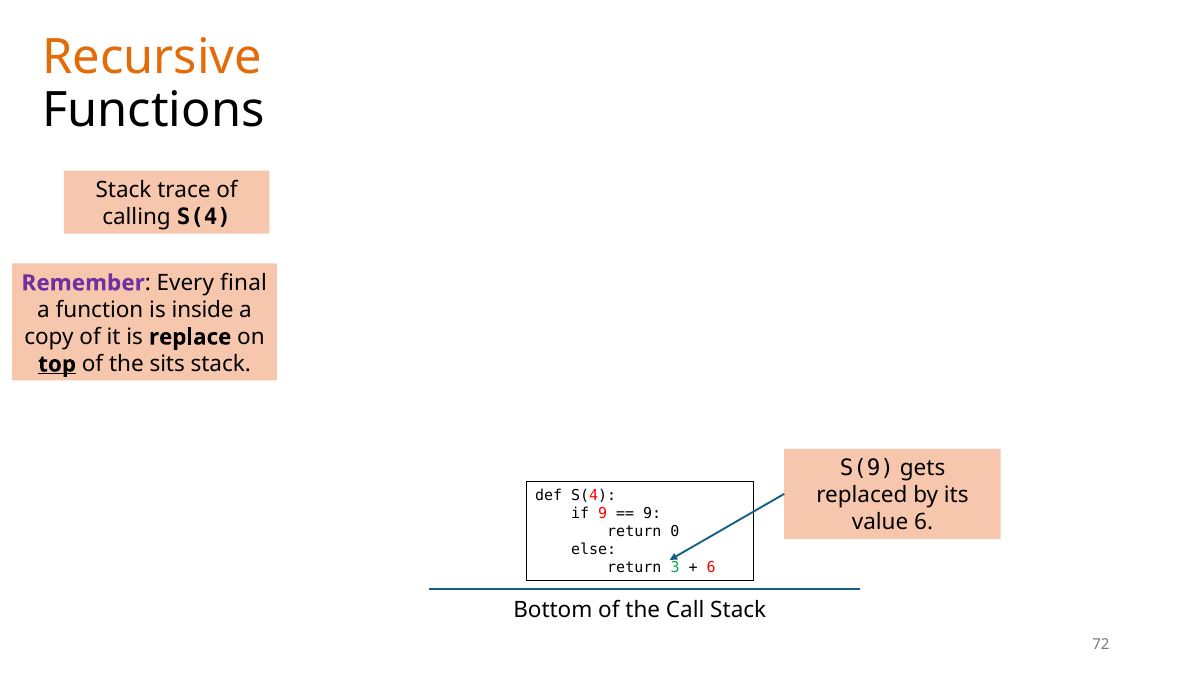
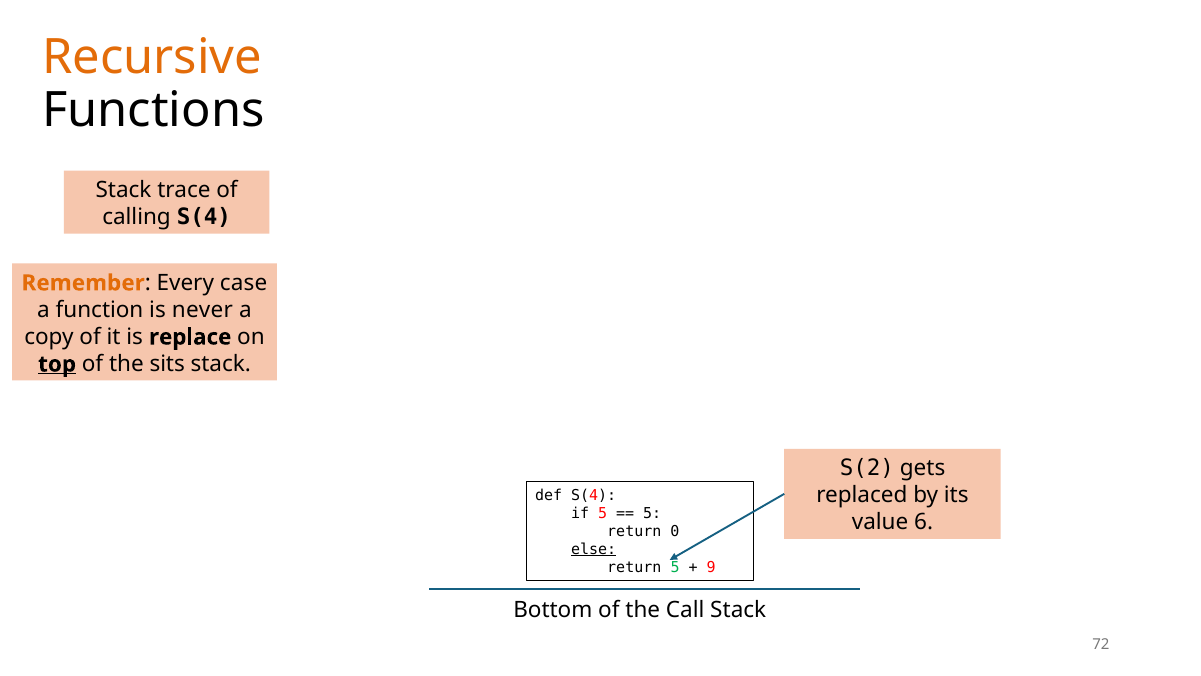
Remember colour: purple -> orange
final: final -> case
inside: inside -> never
S(9: S(9 -> S(2
if 9: 9 -> 5
9 at (652, 513): 9 -> 5
else underline: none -> present
return 3: 3 -> 5
6 at (711, 567): 6 -> 9
